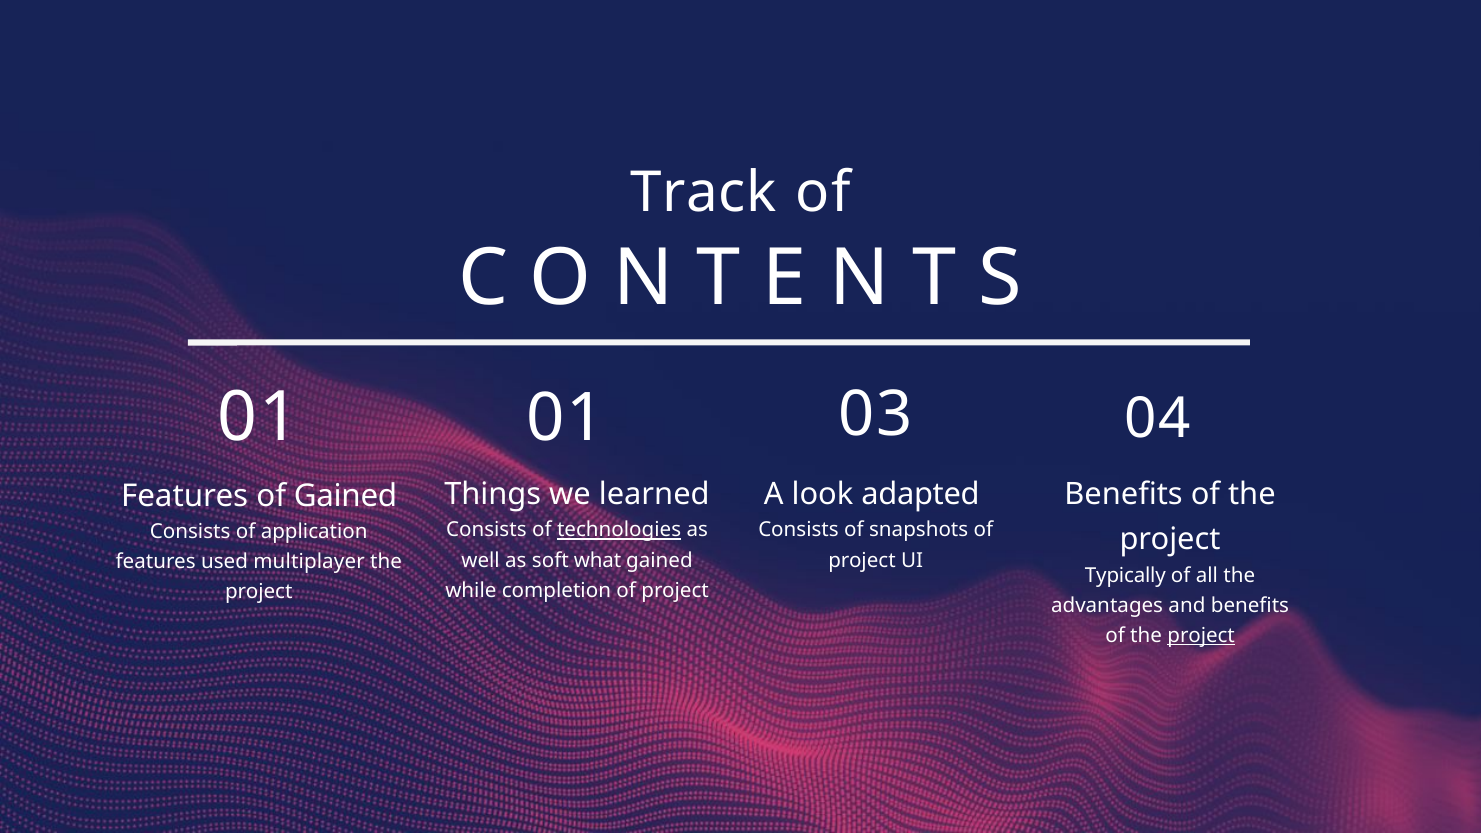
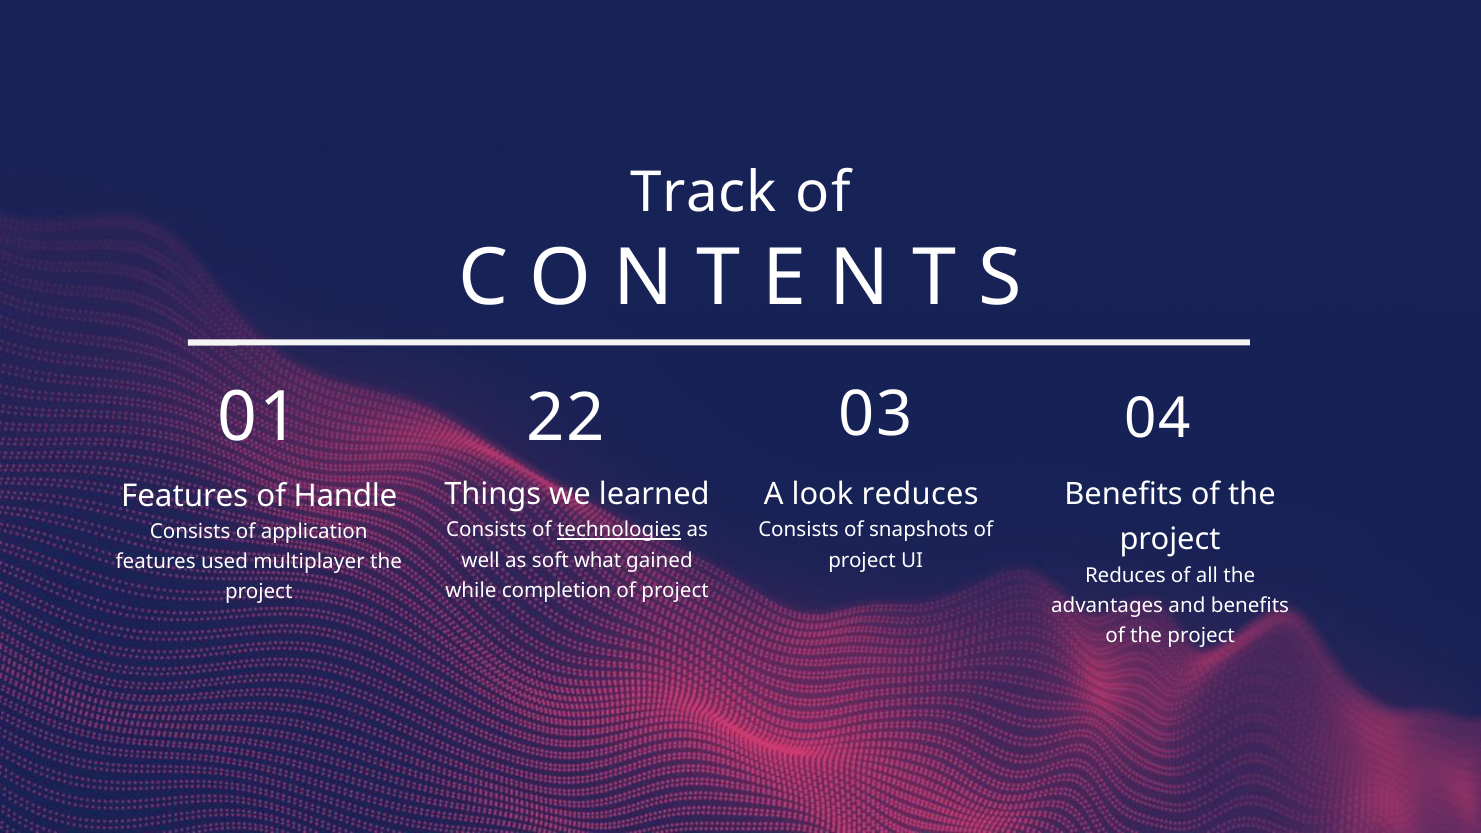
01 01: 01 -> 22
look adapted: adapted -> reduces
of Gained: Gained -> Handle
Typically at (1125, 576): Typically -> Reduces
project at (1201, 636) underline: present -> none
